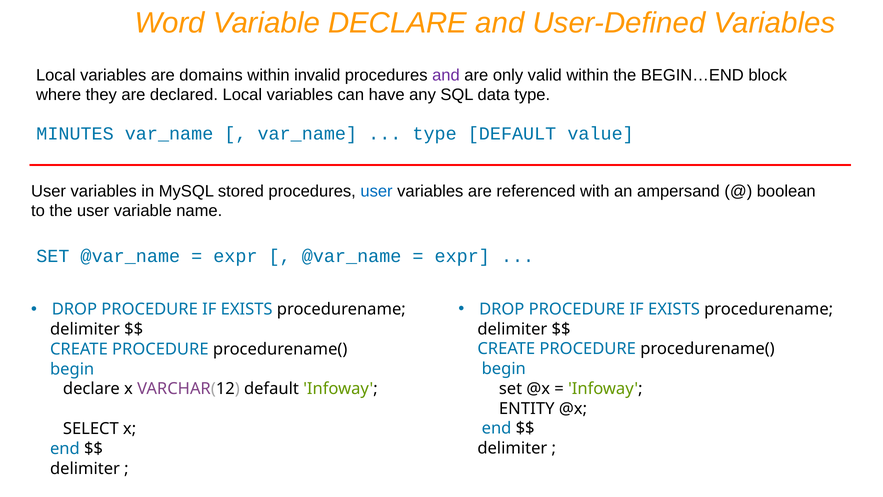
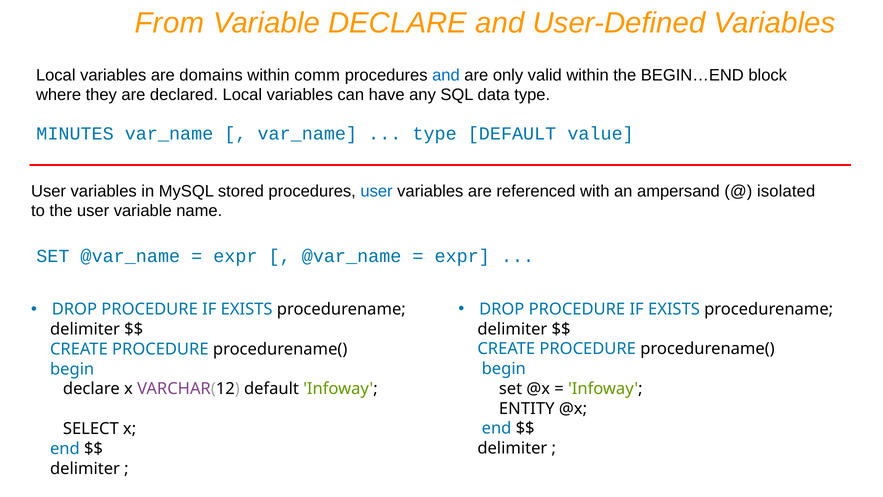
Word: Word -> From
invalid: invalid -> comm
and at (446, 75) colour: purple -> blue
boolean: boolean -> isolated
